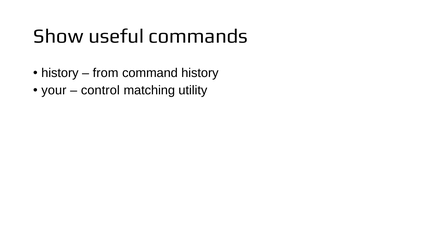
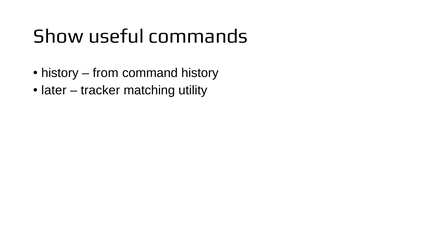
your: your -> later
control: control -> tracker
